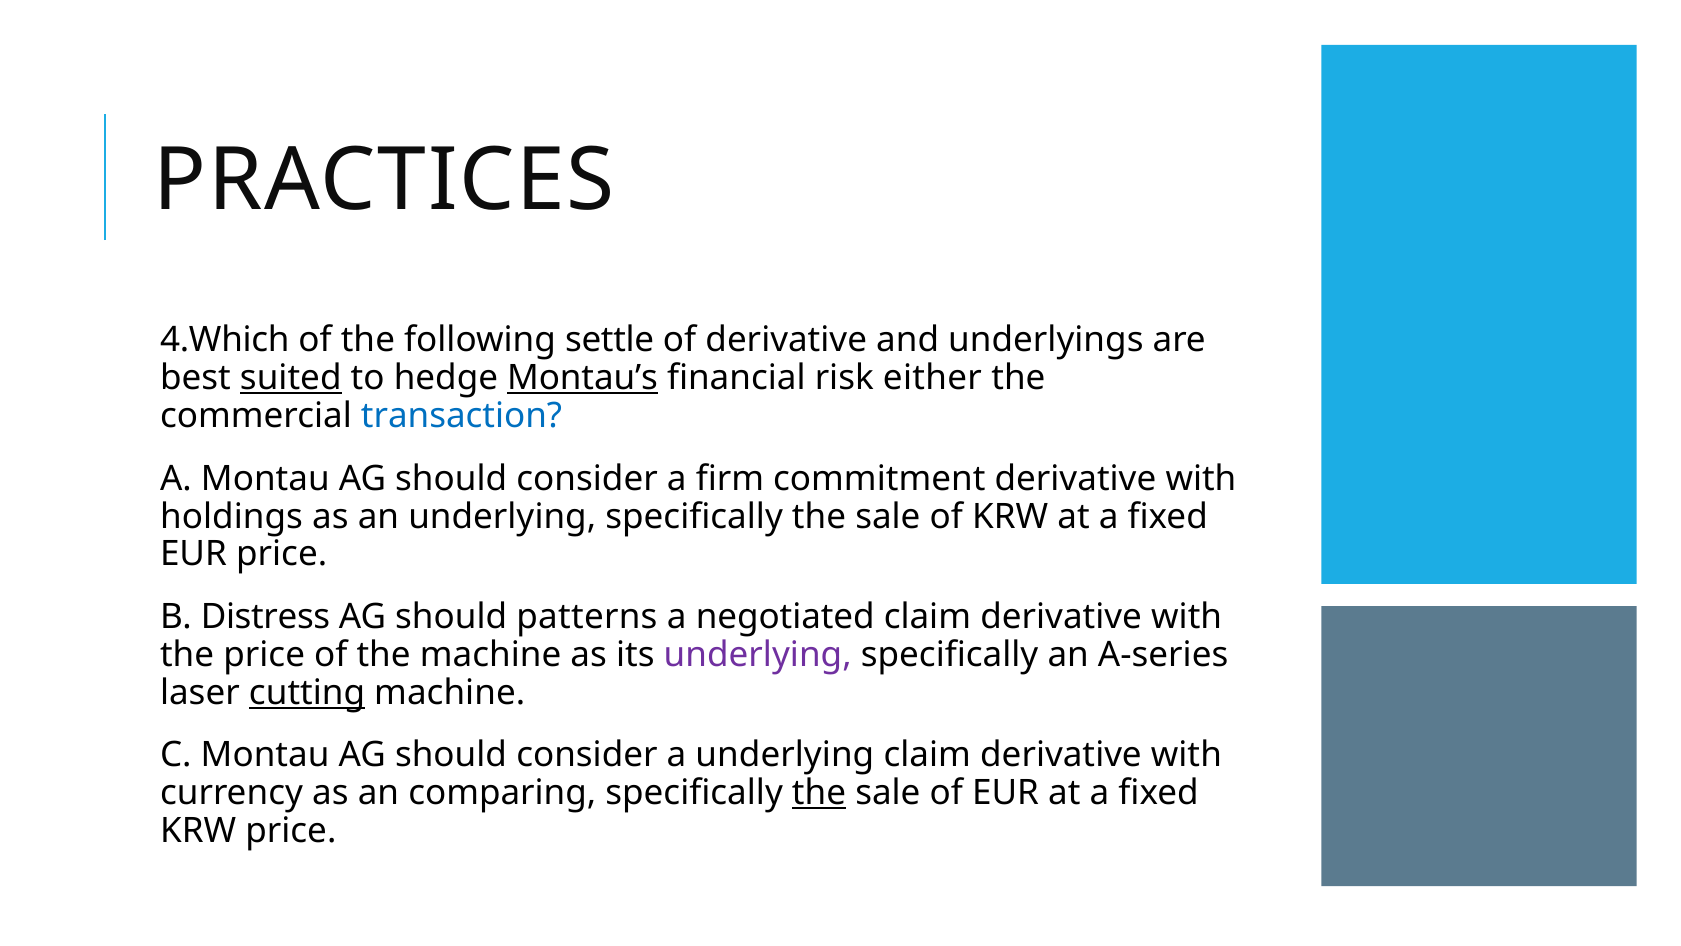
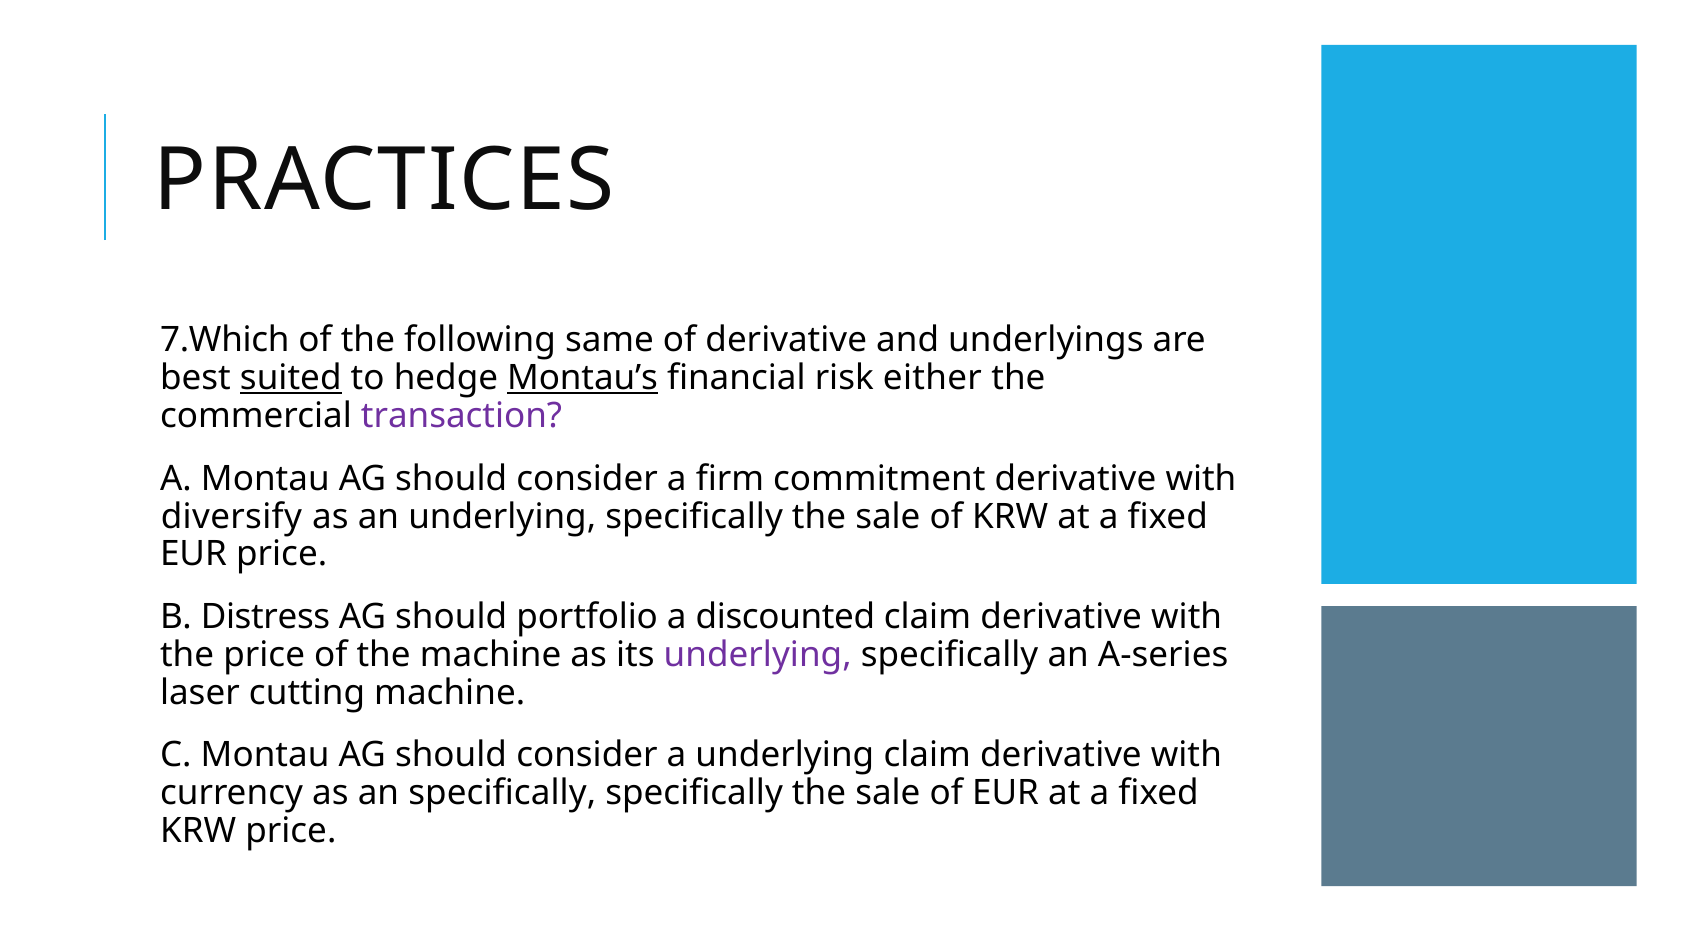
4.Which: 4.Which -> 7.Which
settle: settle -> same
transaction colour: blue -> purple
holdings: holdings -> diversify
patterns: patterns -> portfolio
negotiated: negotiated -> discounted
cutting underline: present -> none
an comparing: comparing -> specifically
the at (819, 793) underline: present -> none
